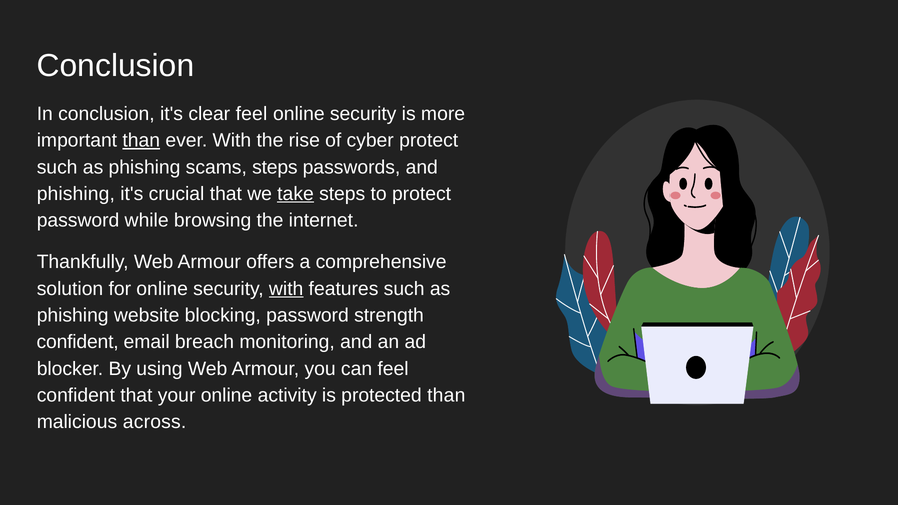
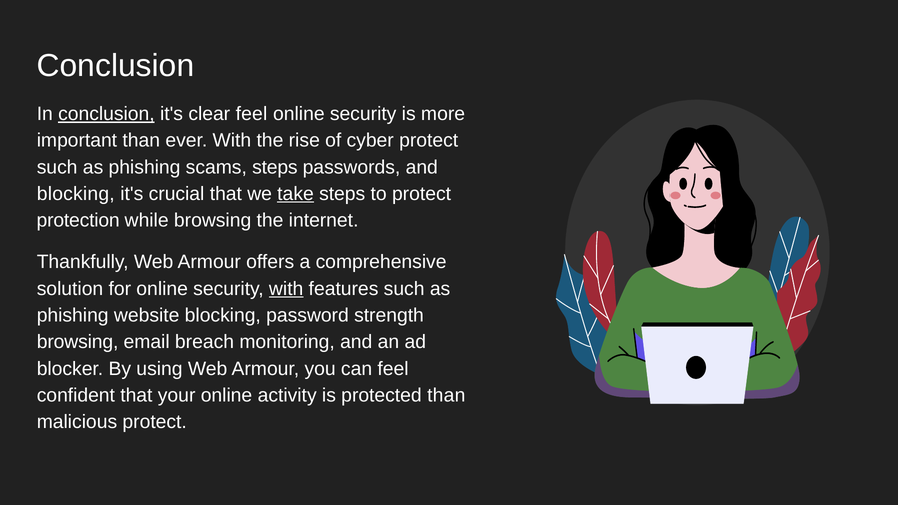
conclusion at (106, 114) underline: none -> present
than at (141, 141) underline: present -> none
phishing at (76, 194): phishing -> blocking
password at (78, 221): password -> protection
confident at (78, 342): confident -> browsing
malicious across: across -> protect
